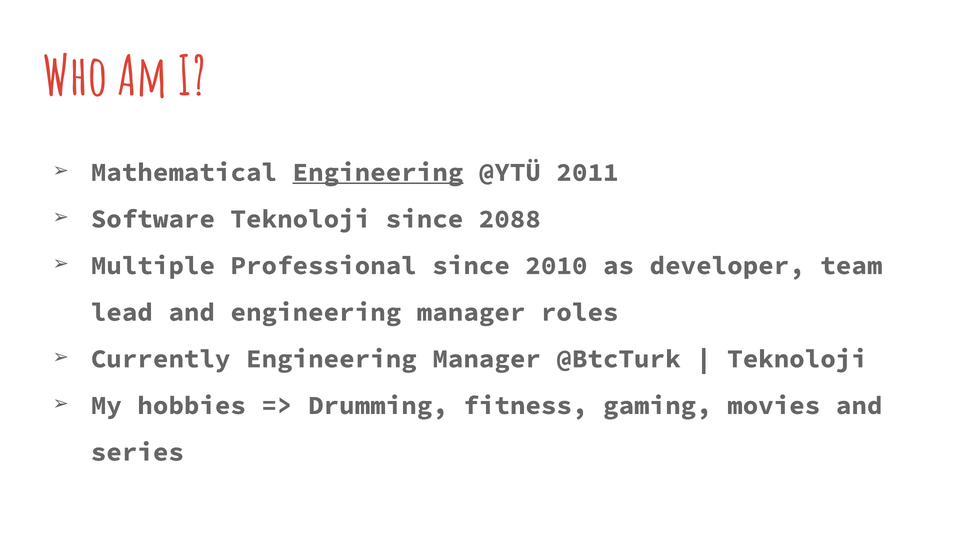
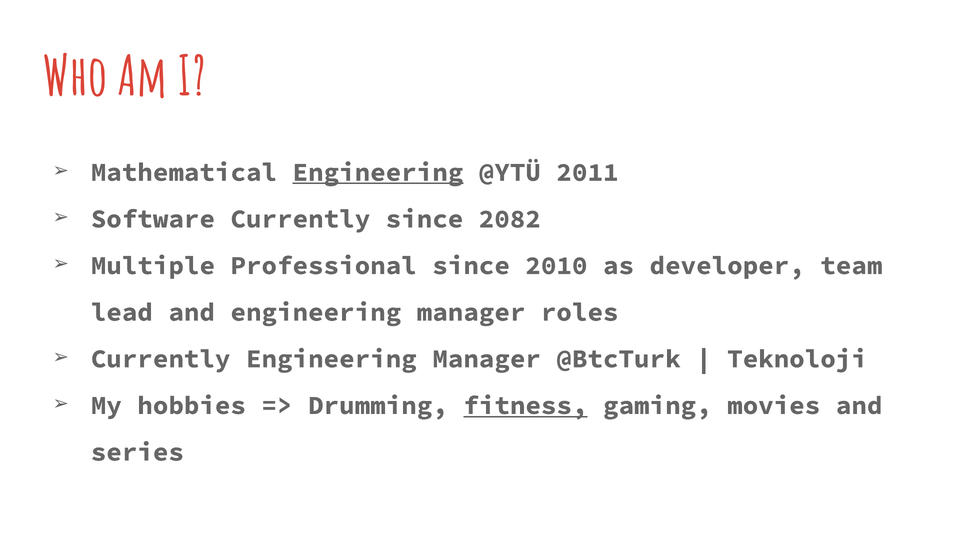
Software Teknoloji: Teknoloji -> Currently
2088: 2088 -> 2082
fitness underline: none -> present
